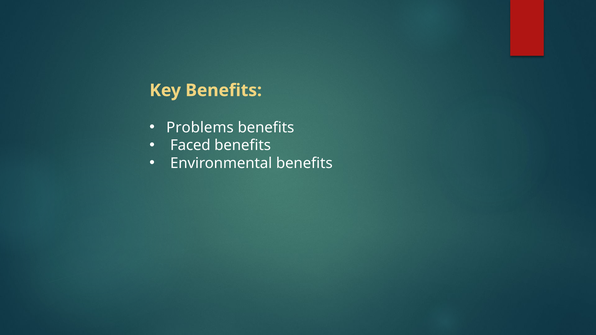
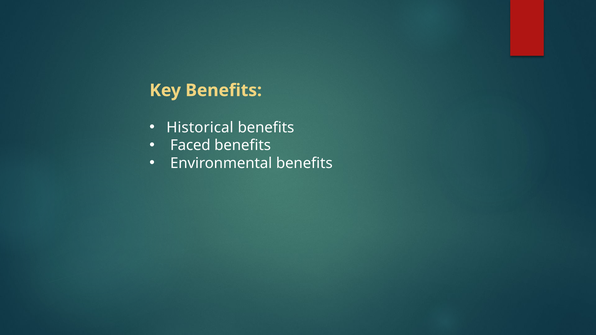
Problems: Problems -> Historical
